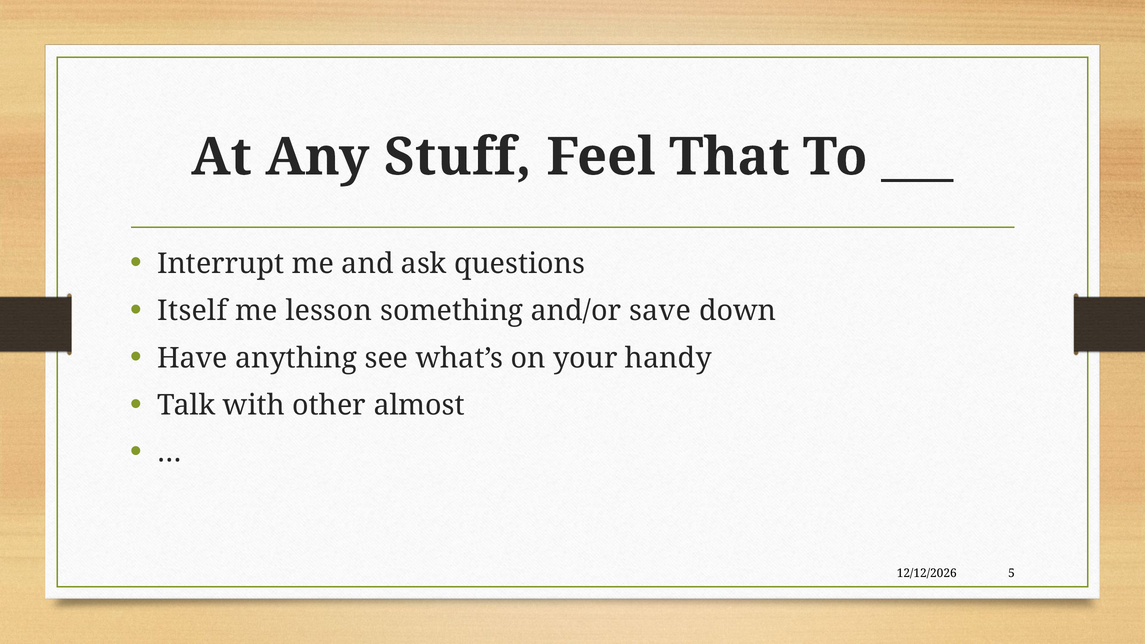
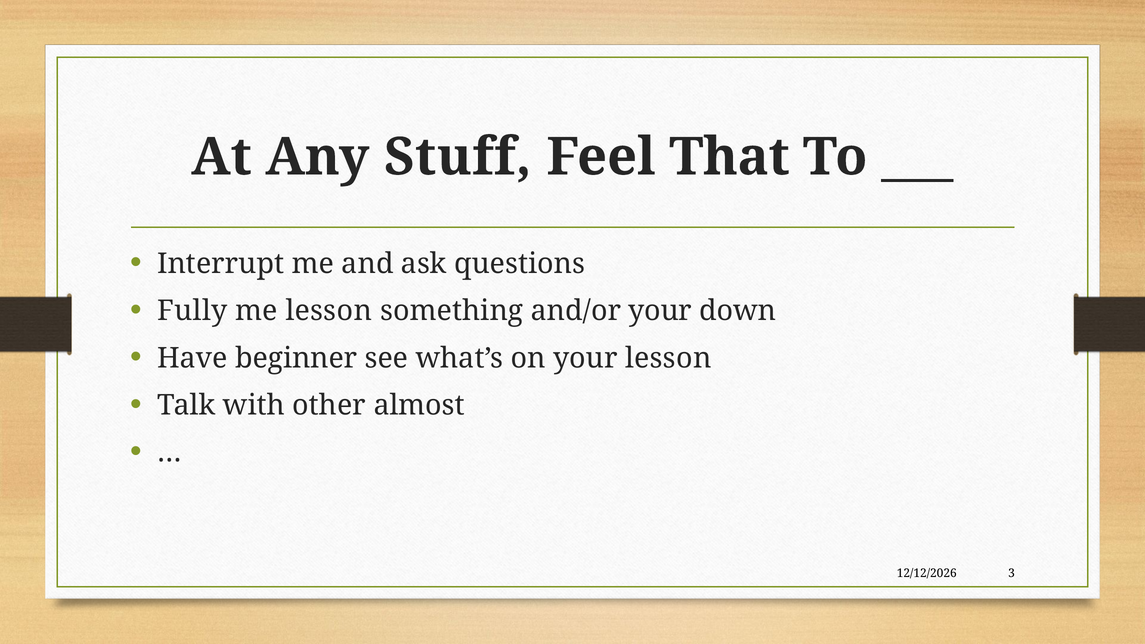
Itself: Itself -> Fully
and/or save: save -> your
anything: anything -> beginner
your handy: handy -> lesson
5: 5 -> 3
